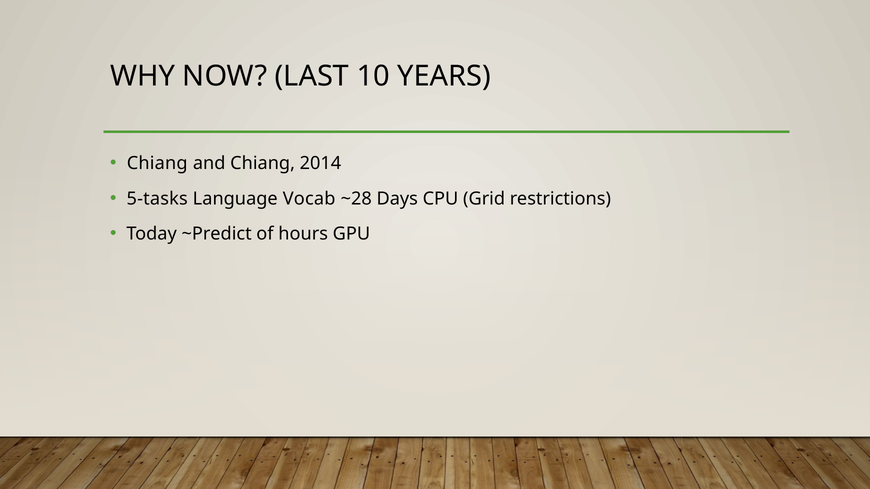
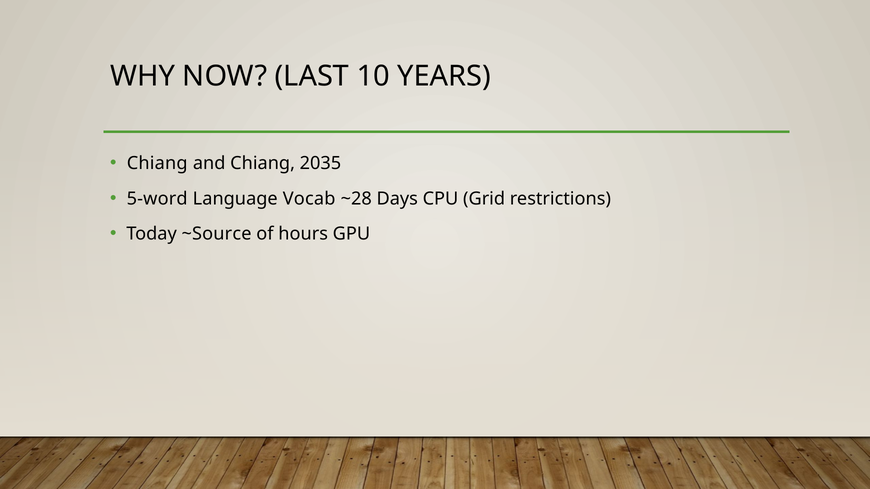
2014: 2014 -> 2035
5-tasks: 5-tasks -> 5-word
~Predict: ~Predict -> ~Source
